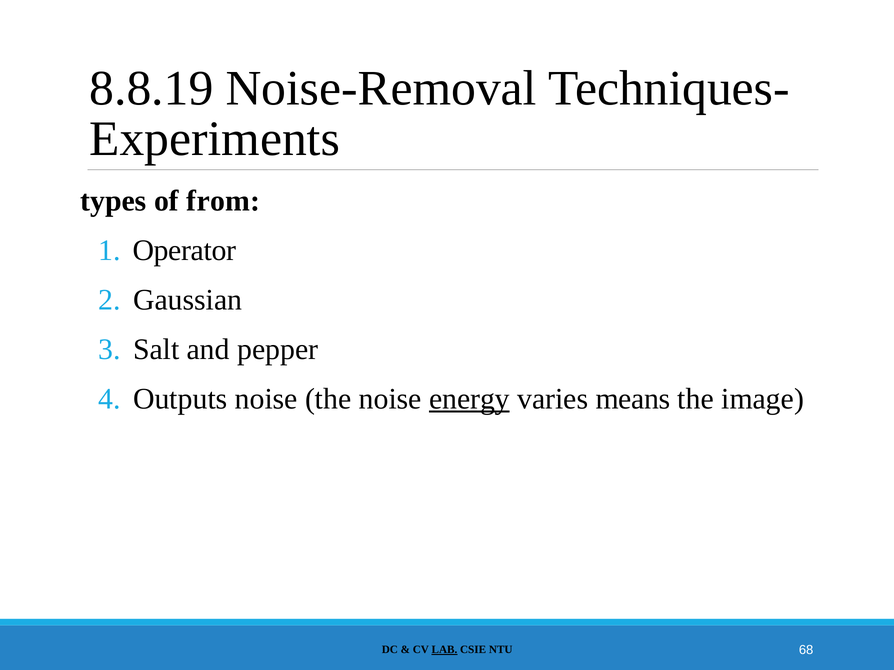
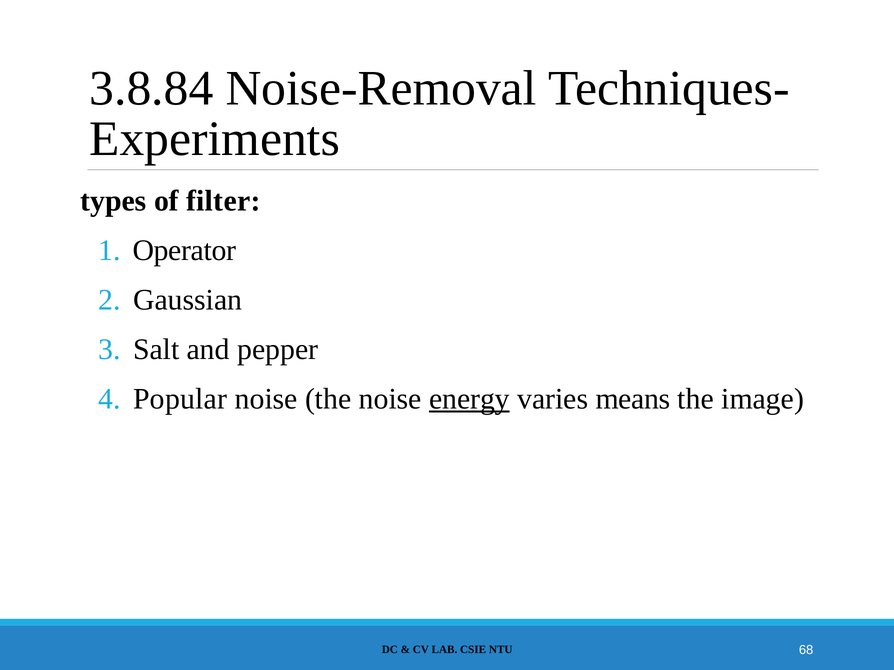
8.8.19: 8.8.19 -> 3.8.84
from: from -> filter
Outputs: Outputs -> Popular
LAB underline: present -> none
